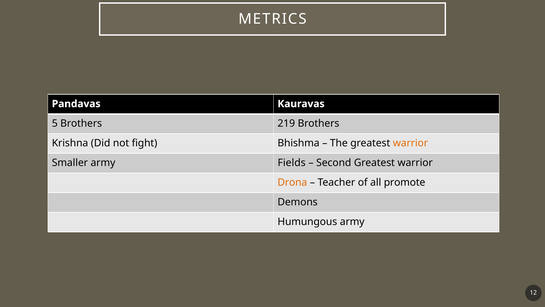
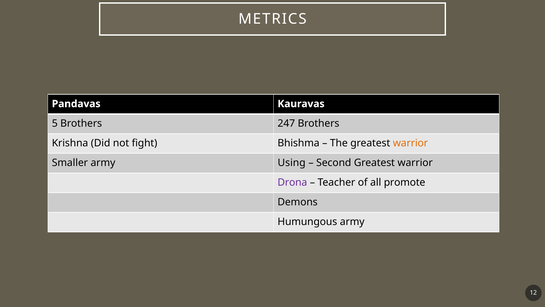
219: 219 -> 247
Fields: Fields -> Using
Drona colour: orange -> purple
